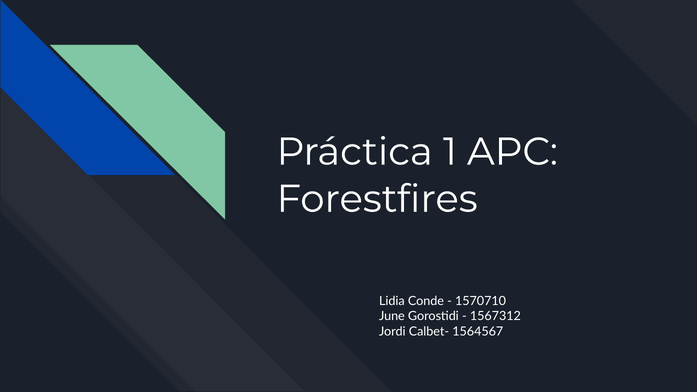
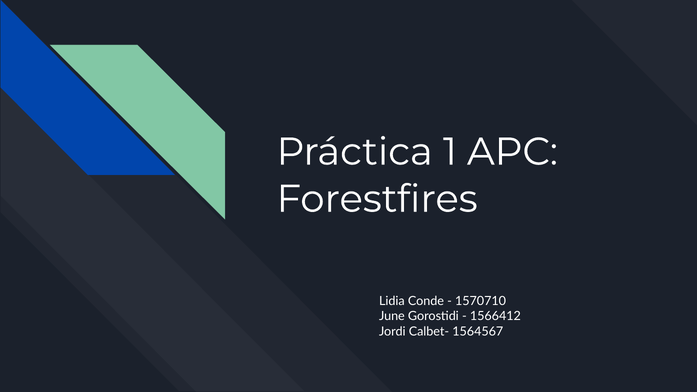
1567312: 1567312 -> 1566412
